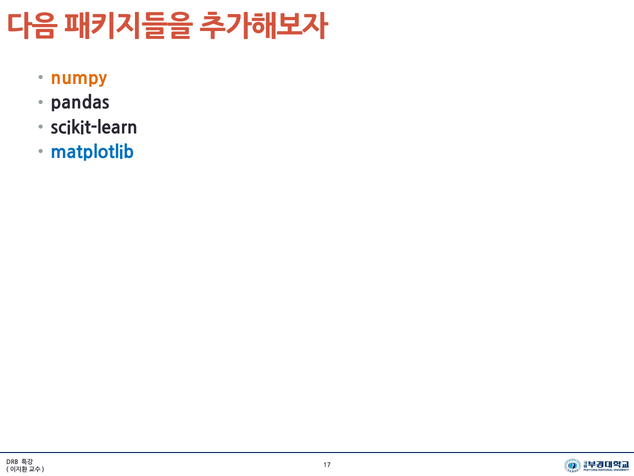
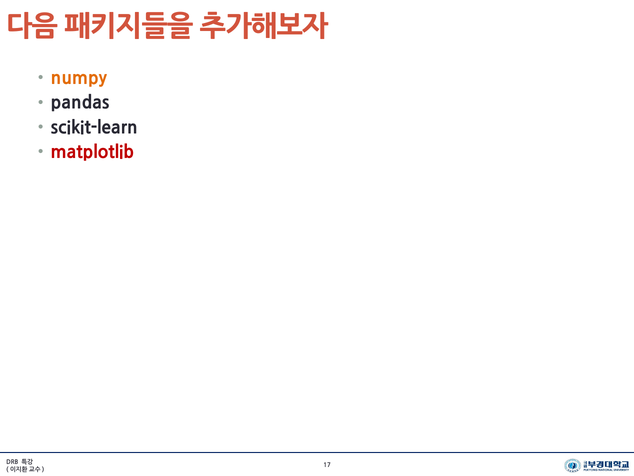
matplotlib colour: blue -> red
